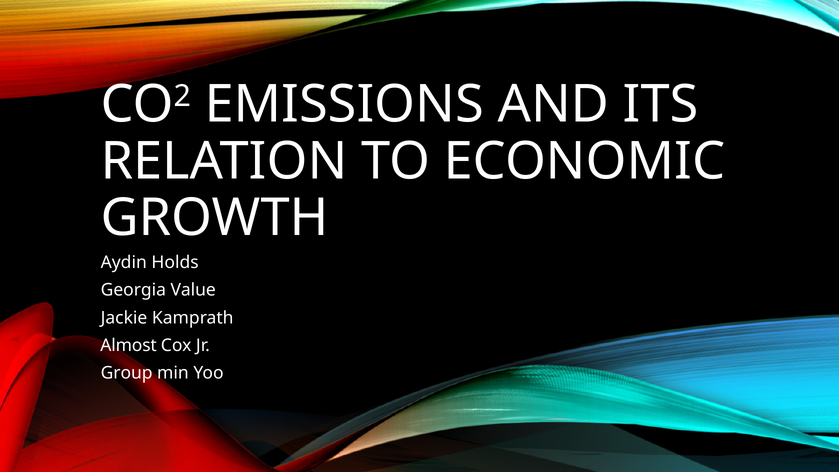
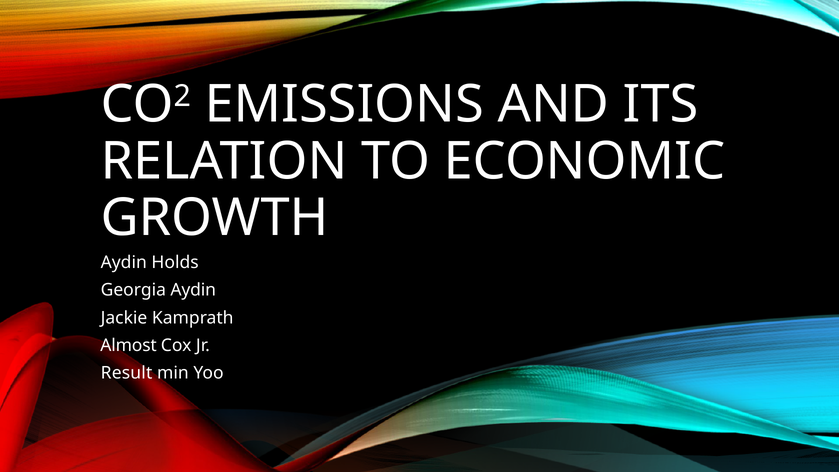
Georgia Value: Value -> Aydin
Group: Group -> Result
